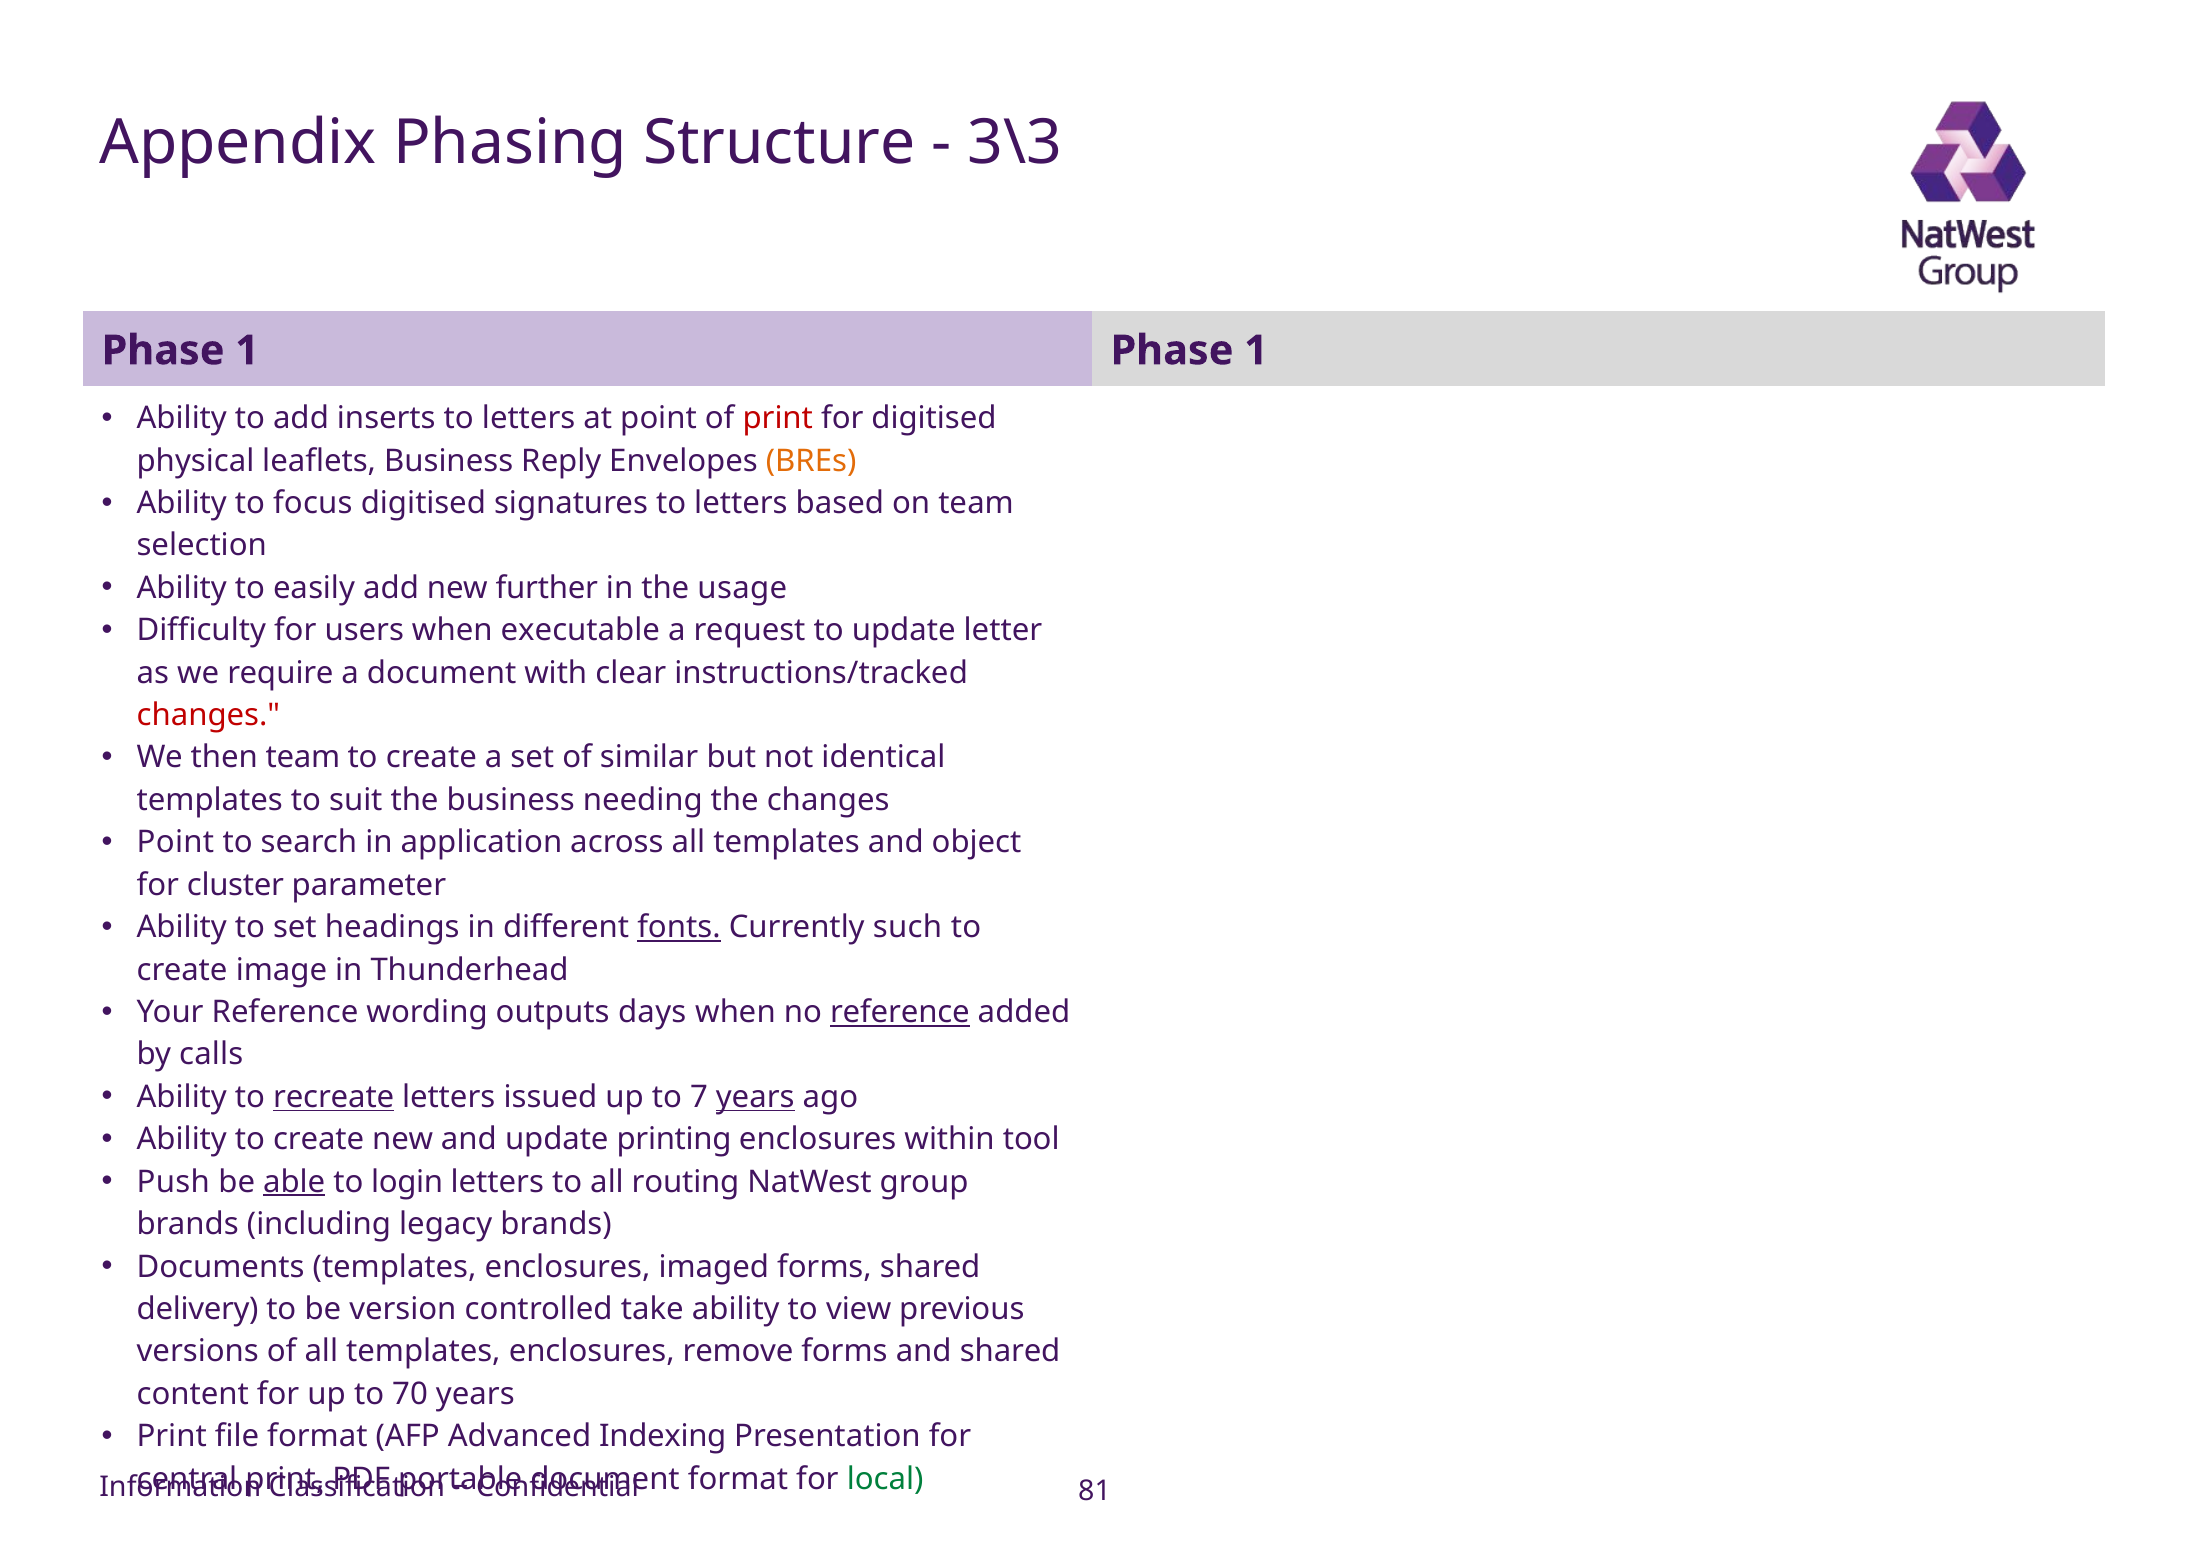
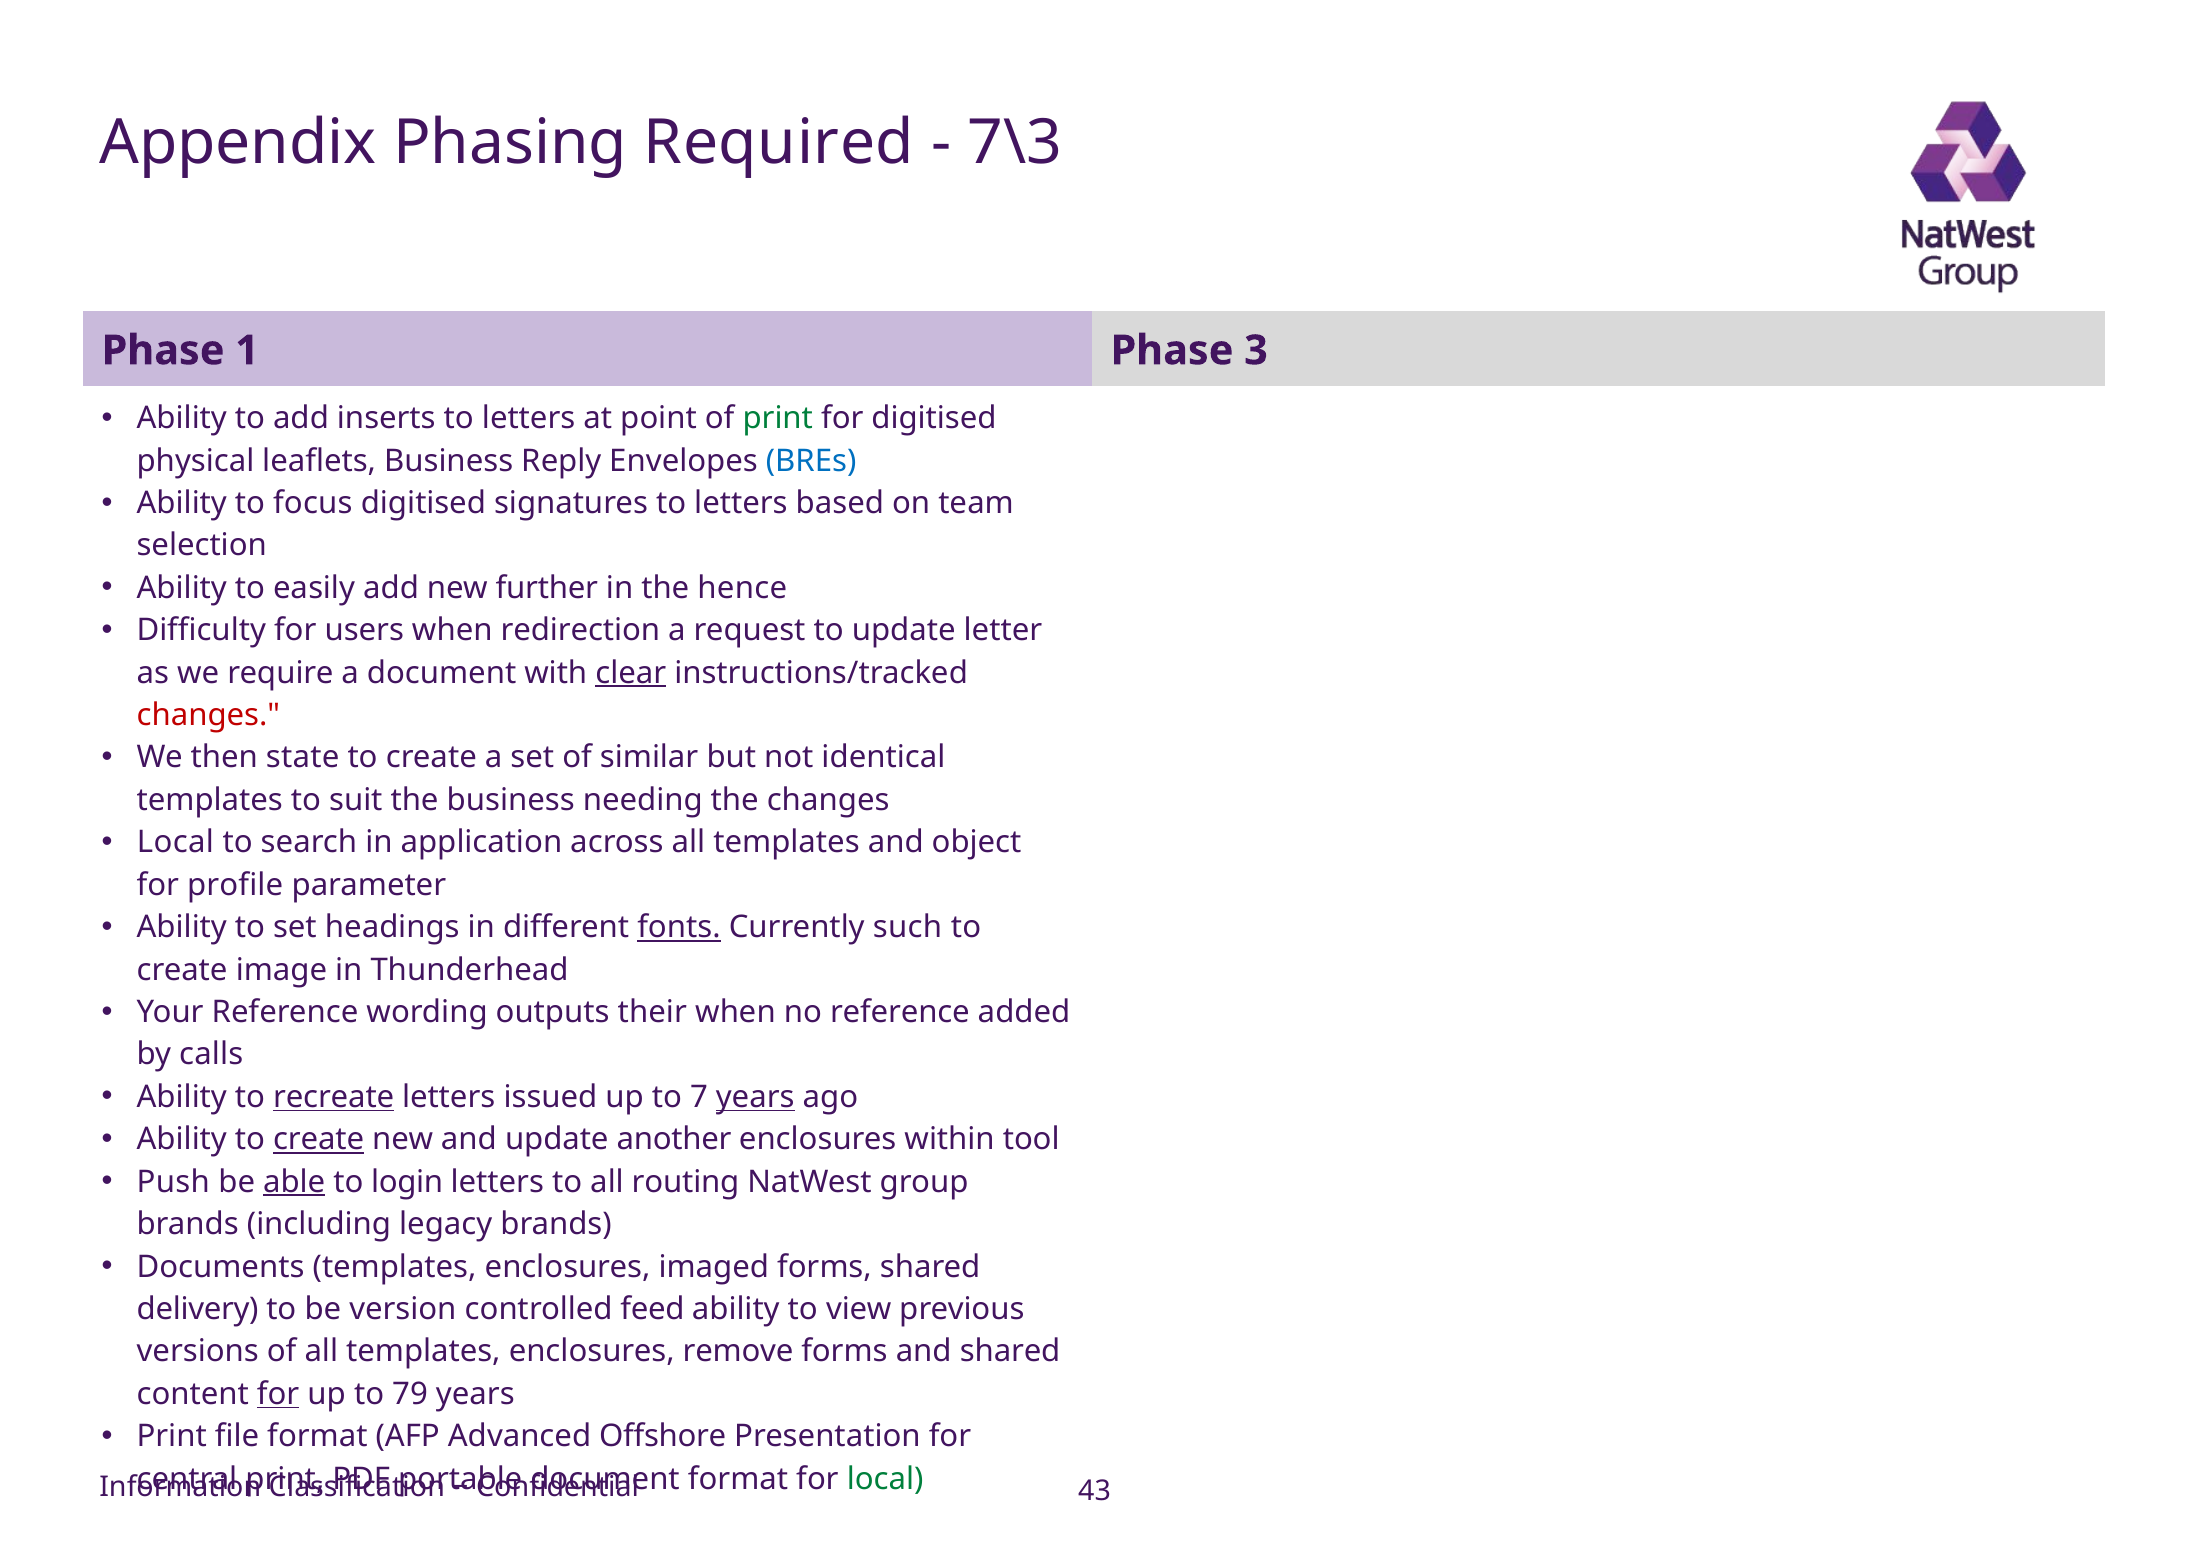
Structure: Structure -> Required
3\3: 3\3 -> 7\3
1 Phase 1: 1 -> 3
print at (778, 418) colour: red -> green
BREs colour: orange -> blue
usage: usage -> hence
executable: executable -> redirection
clear underline: none -> present
then team: team -> state
Point at (175, 843): Point -> Local
cluster: cluster -> profile
days: days -> their
reference at (900, 1012) underline: present -> none
create at (319, 1140) underline: none -> present
printing: printing -> another
take: take -> feed
for at (278, 1394) underline: none -> present
70: 70 -> 79
Indexing: Indexing -> Offshore
81: 81 -> 43
